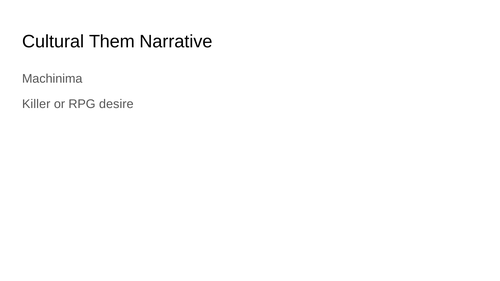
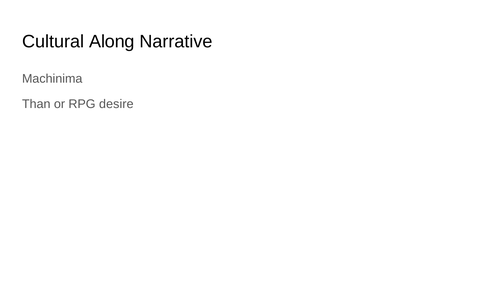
Them: Them -> Along
Killer: Killer -> Than
